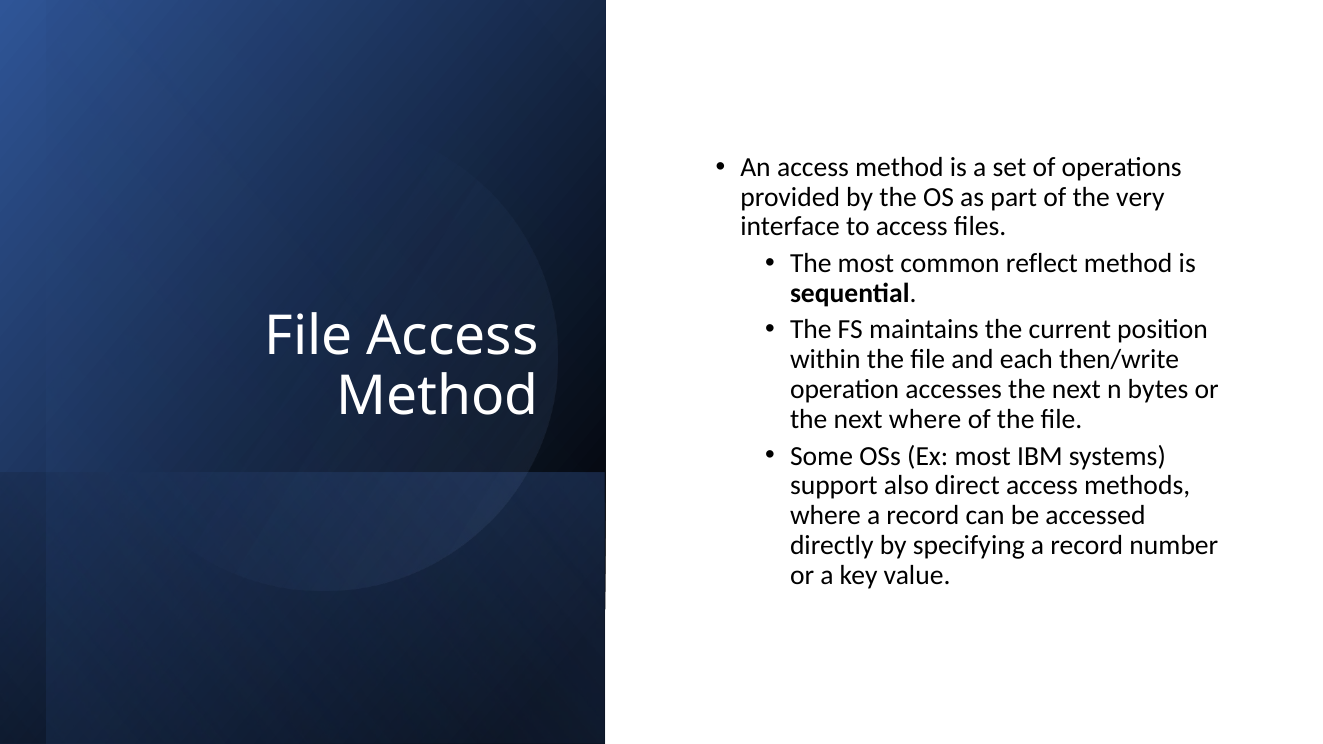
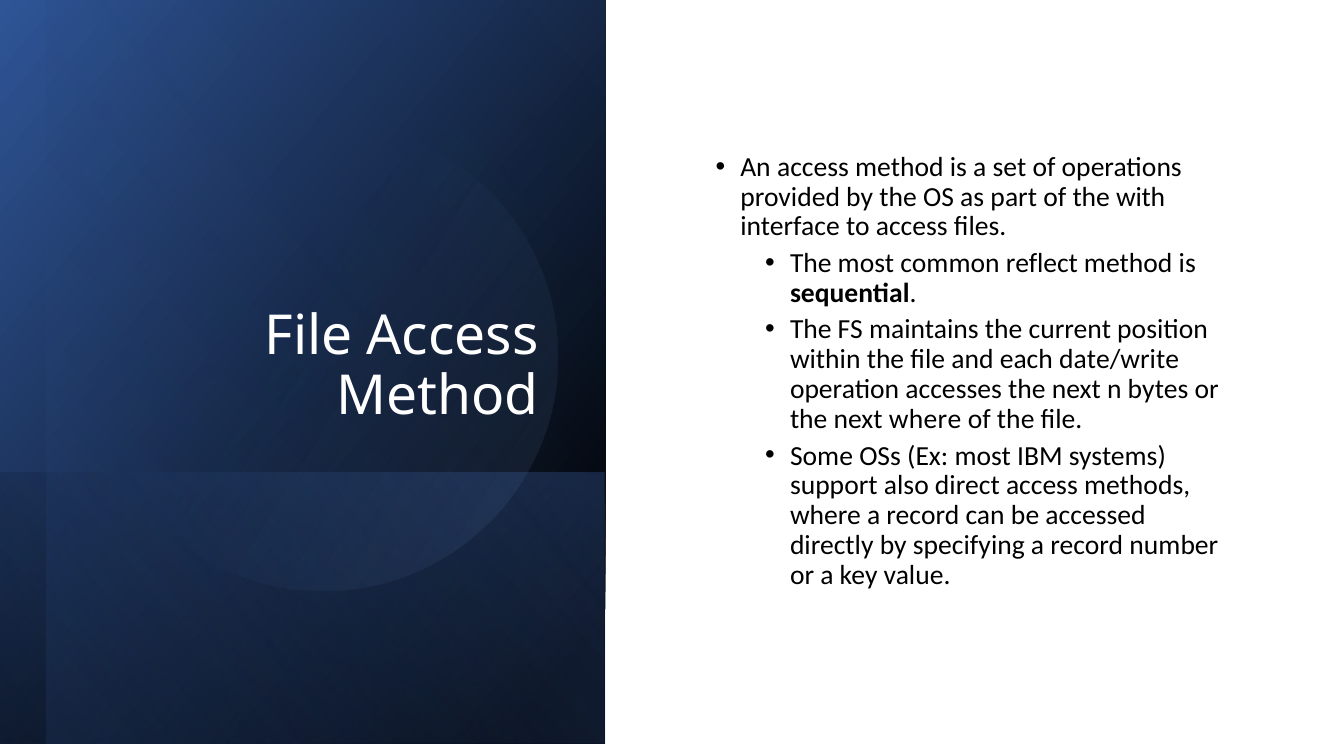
very: very -> with
then/write: then/write -> date/write
